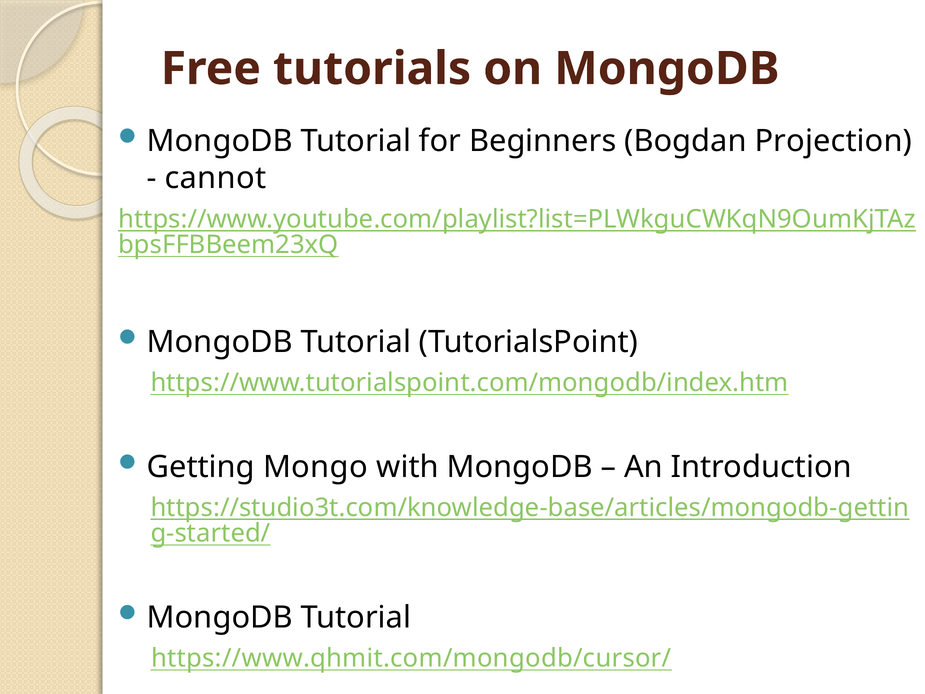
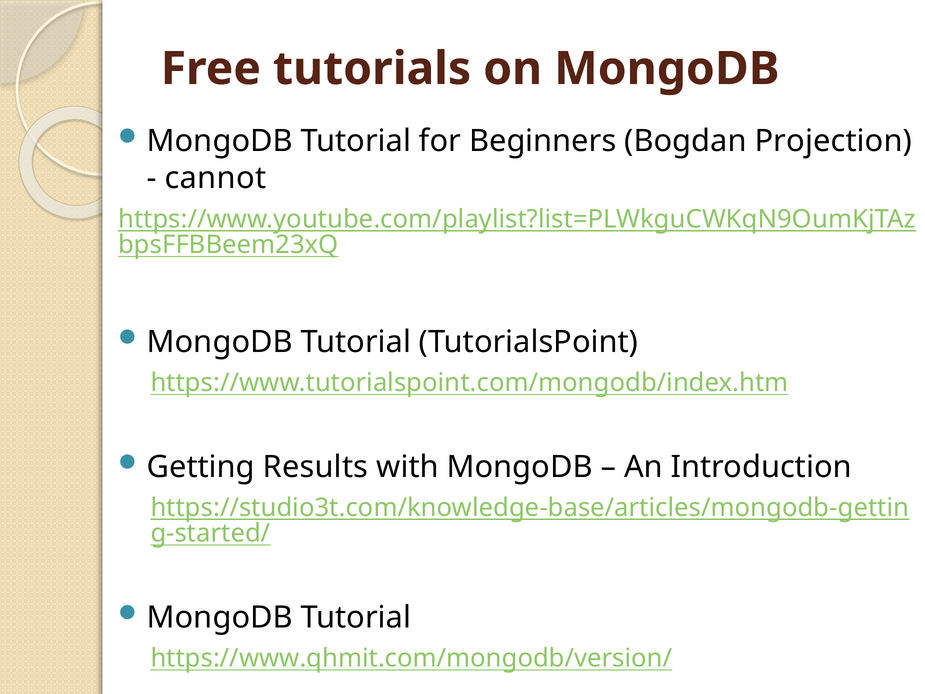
Mongo: Mongo -> Results
https://www.qhmit.com/mongodb/cursor/: https://www.qhmit.com/mongodb/cursor/ -> https://www.qhmit.com/mongodb/version/
